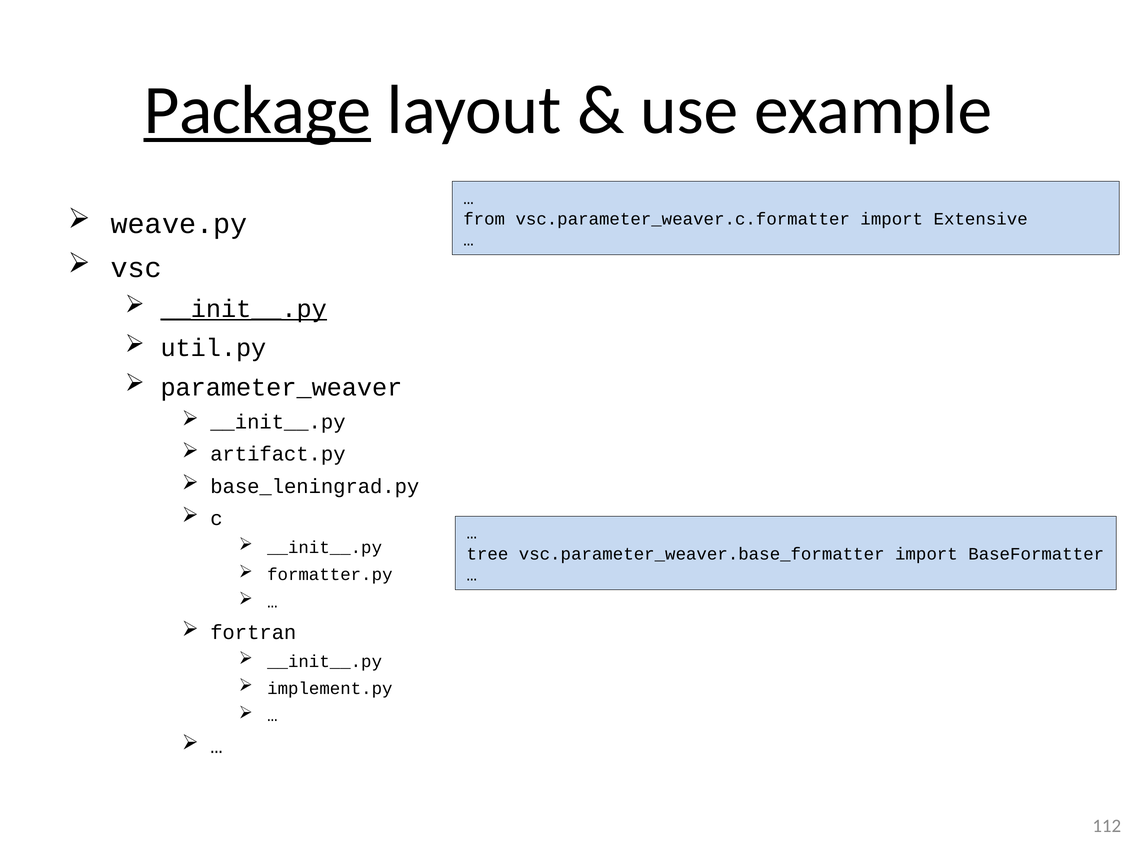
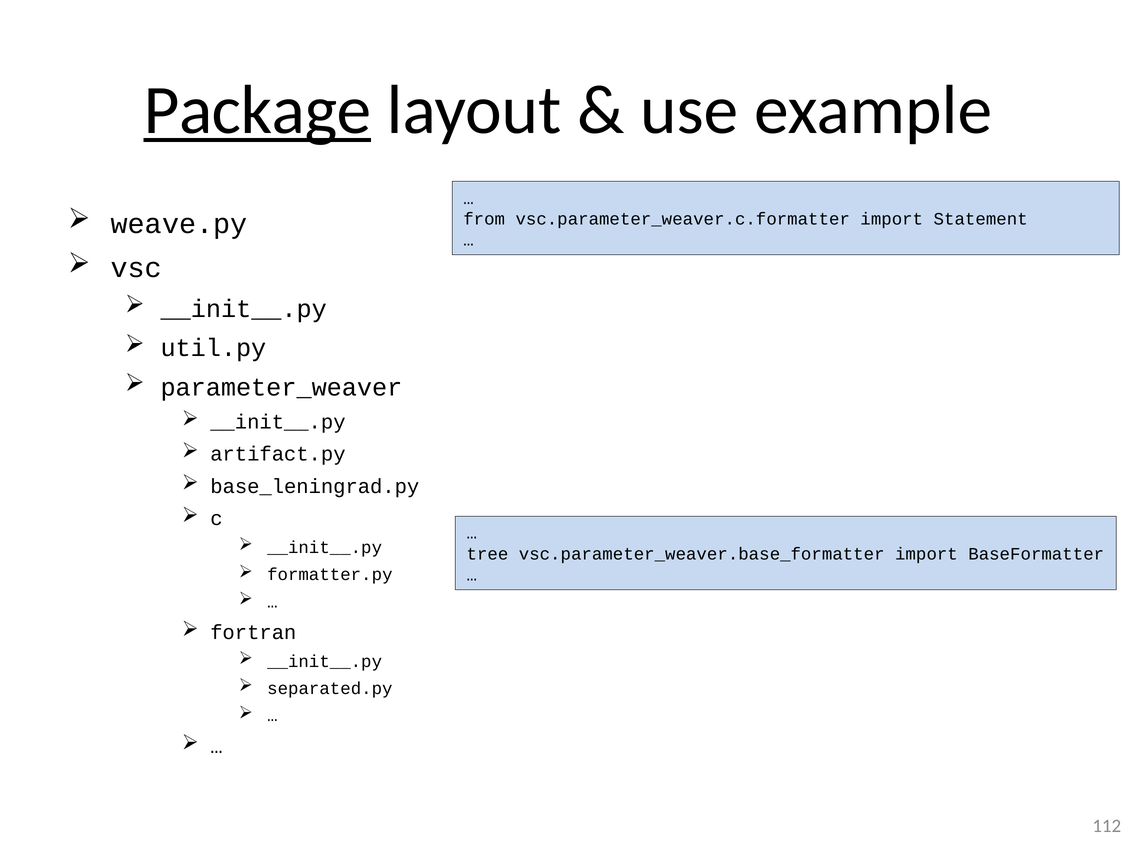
Extensive: Extensive -> Statement
__init__.py at (244, 309) underline: present -> none
implement.py: implement.py -> separated.py
